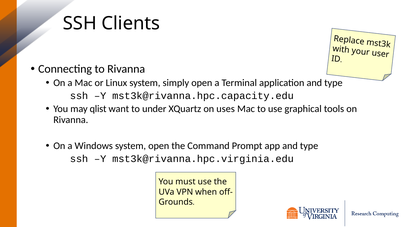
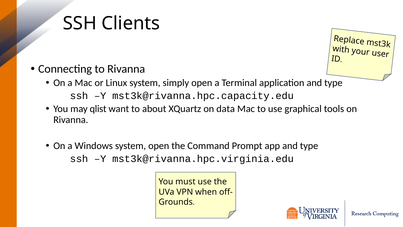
under: under -> about
uses: uses -> data
